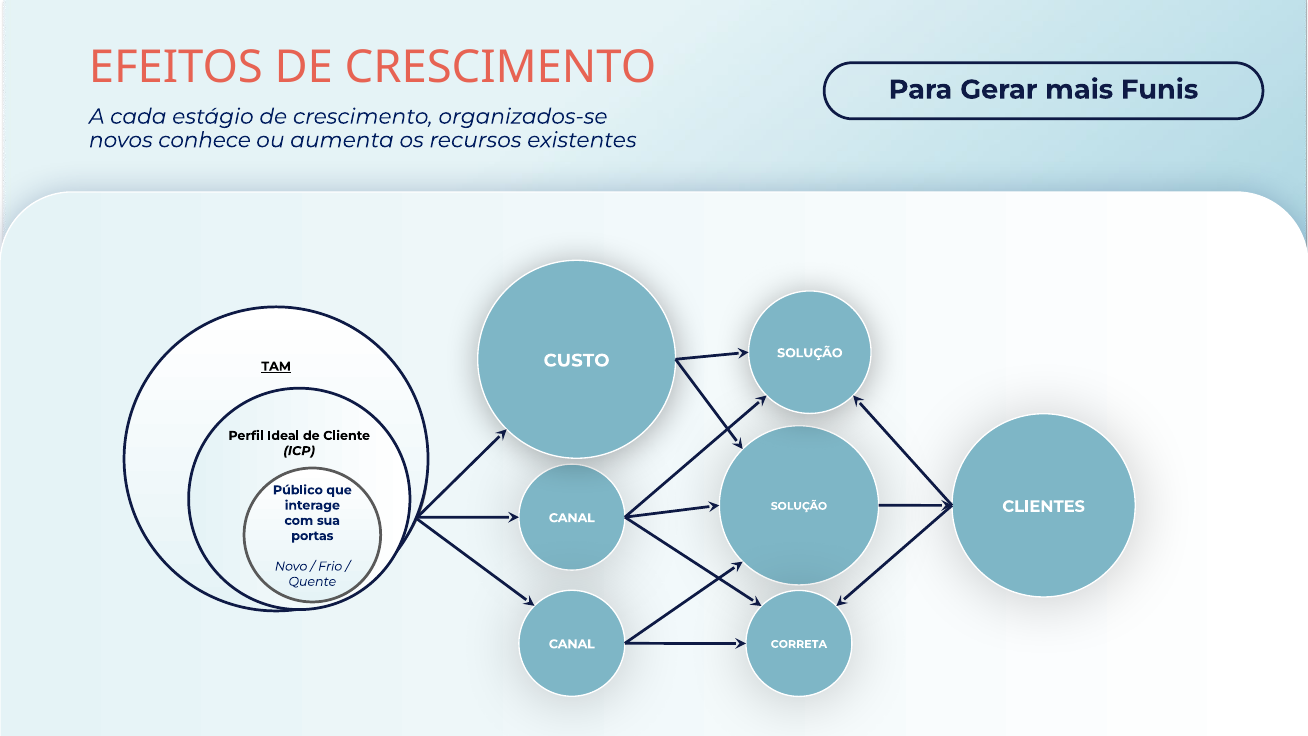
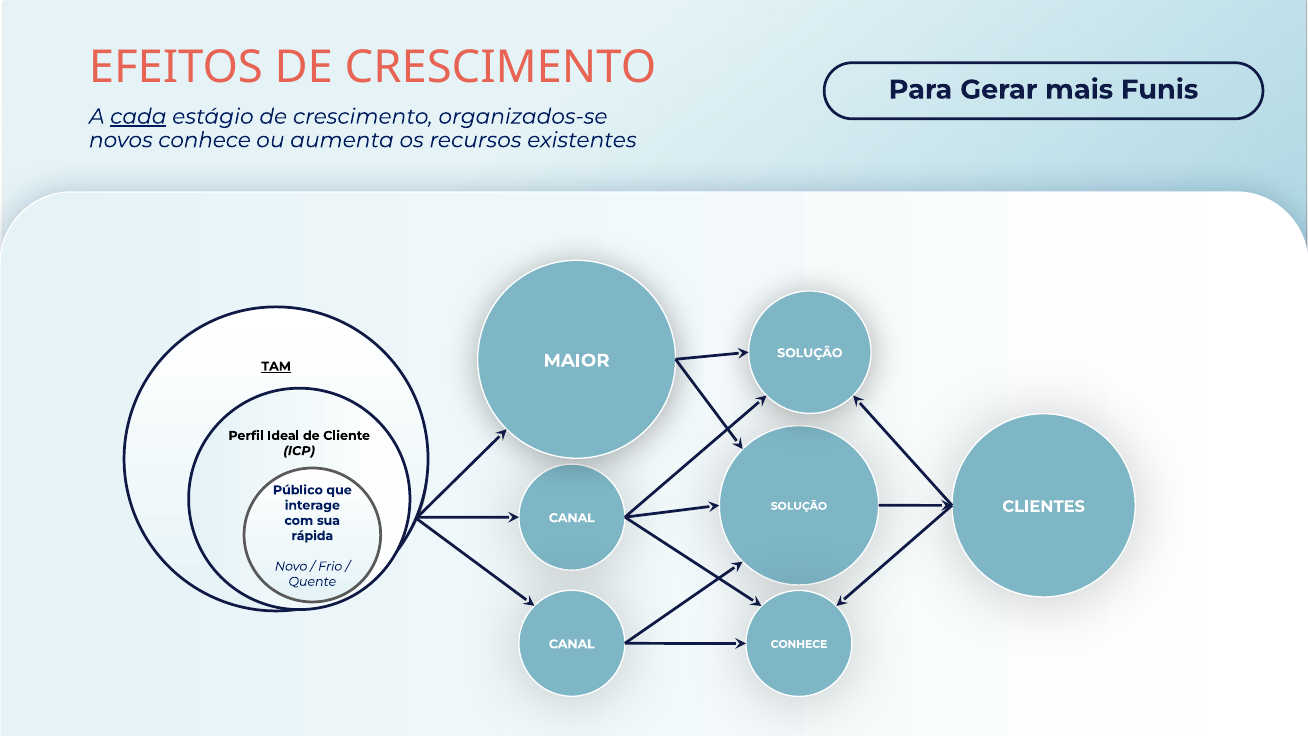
cada underline: none -> present
CUSTO: CUSTO -> MAIOR
portas: portas -> rápida
CORRETA at (799, 644): CORRETA -> CONHECE
